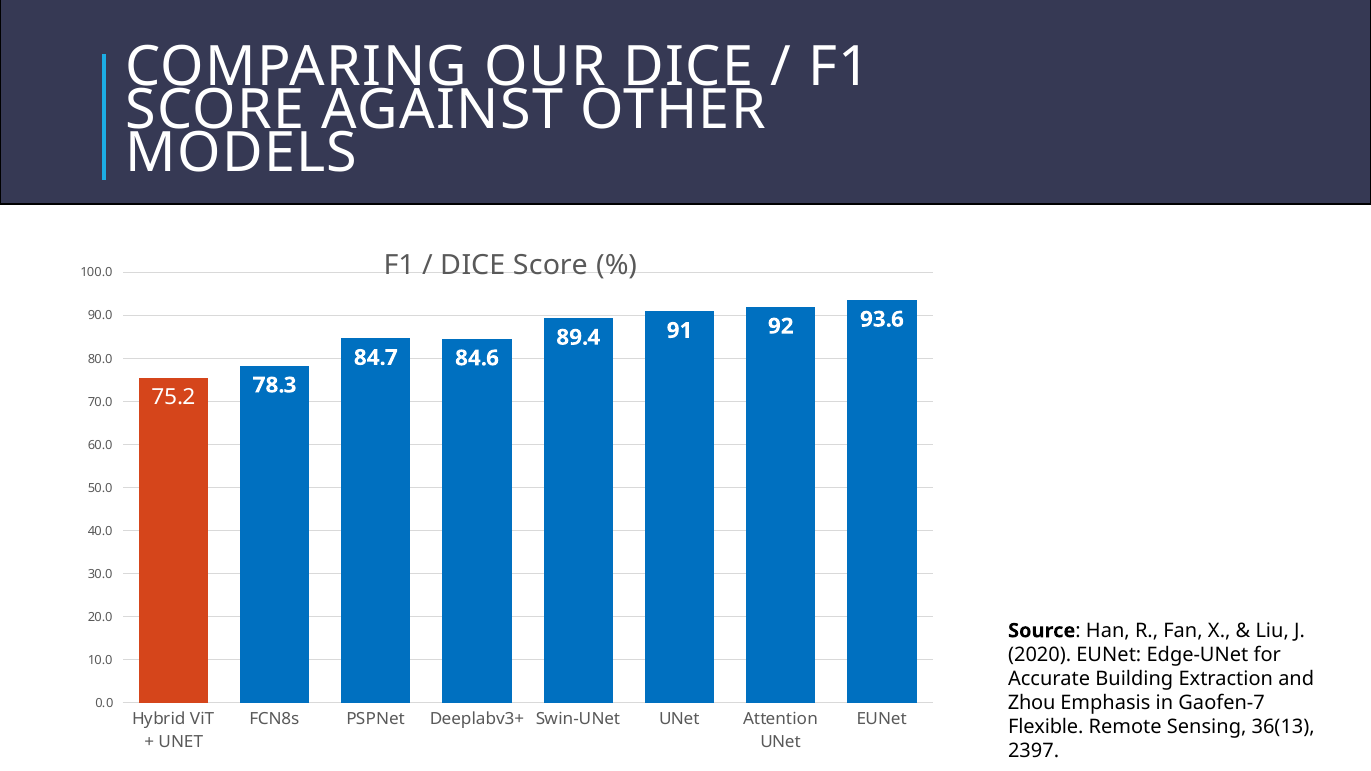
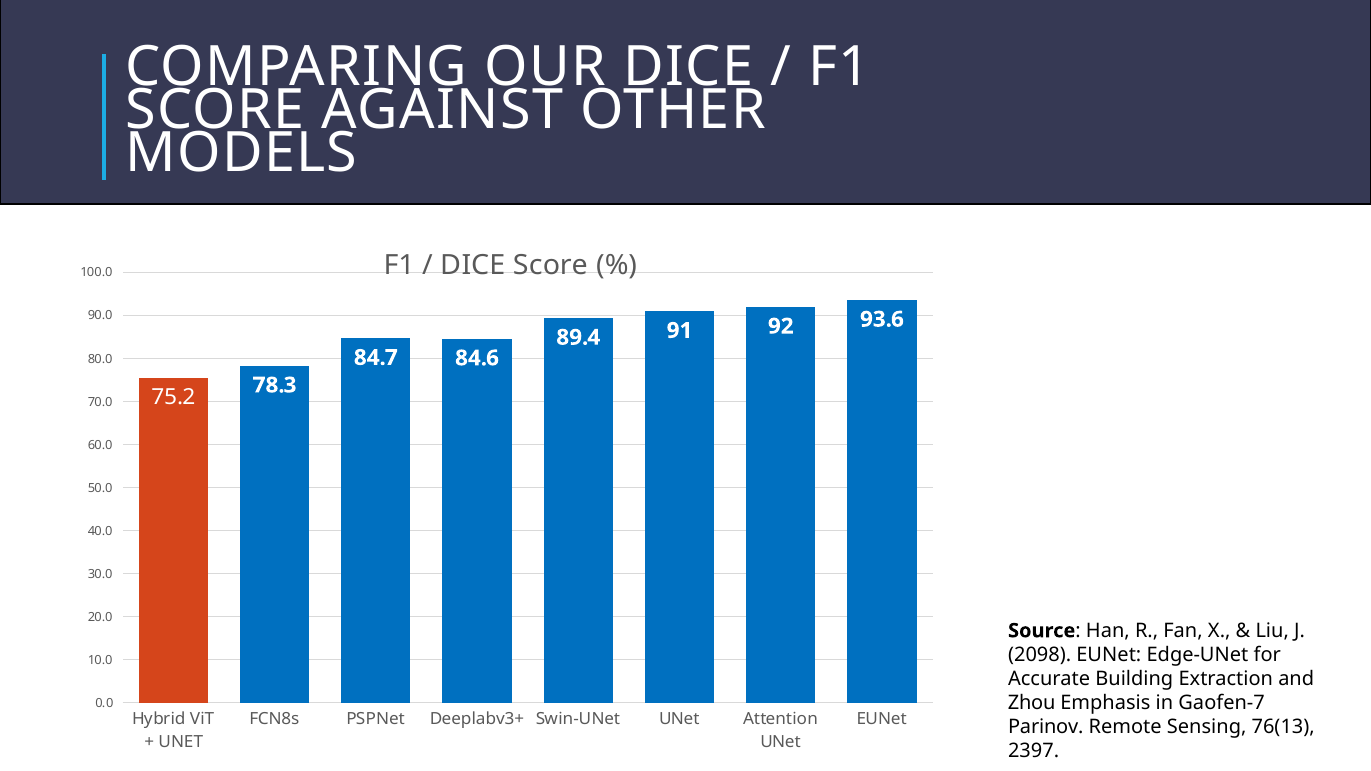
2020: 2020 -> 2098
Flexible: Flexible -> Parinov
36(13: 36(13 -> 76(13
